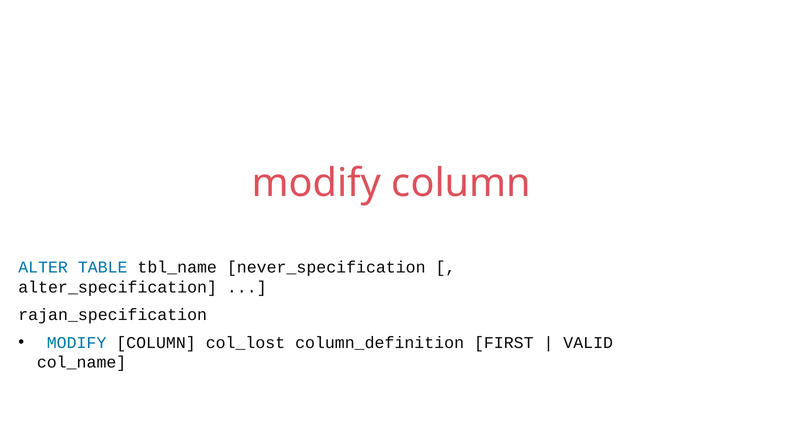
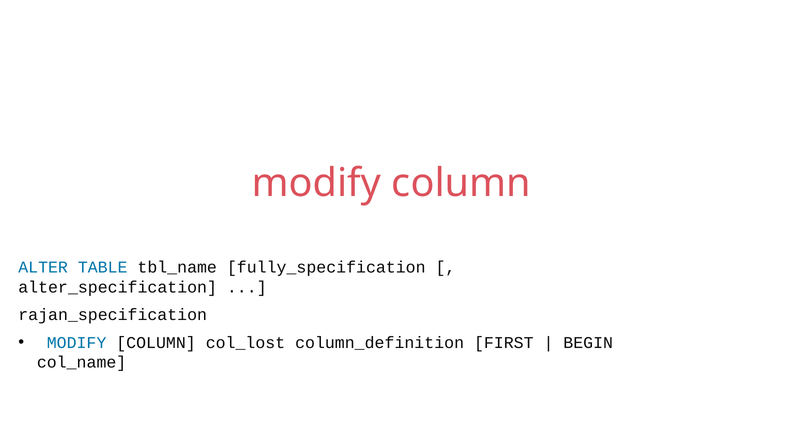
never_specification: never_specification -> fully_specification
VALID: VALID -> BEGIN
